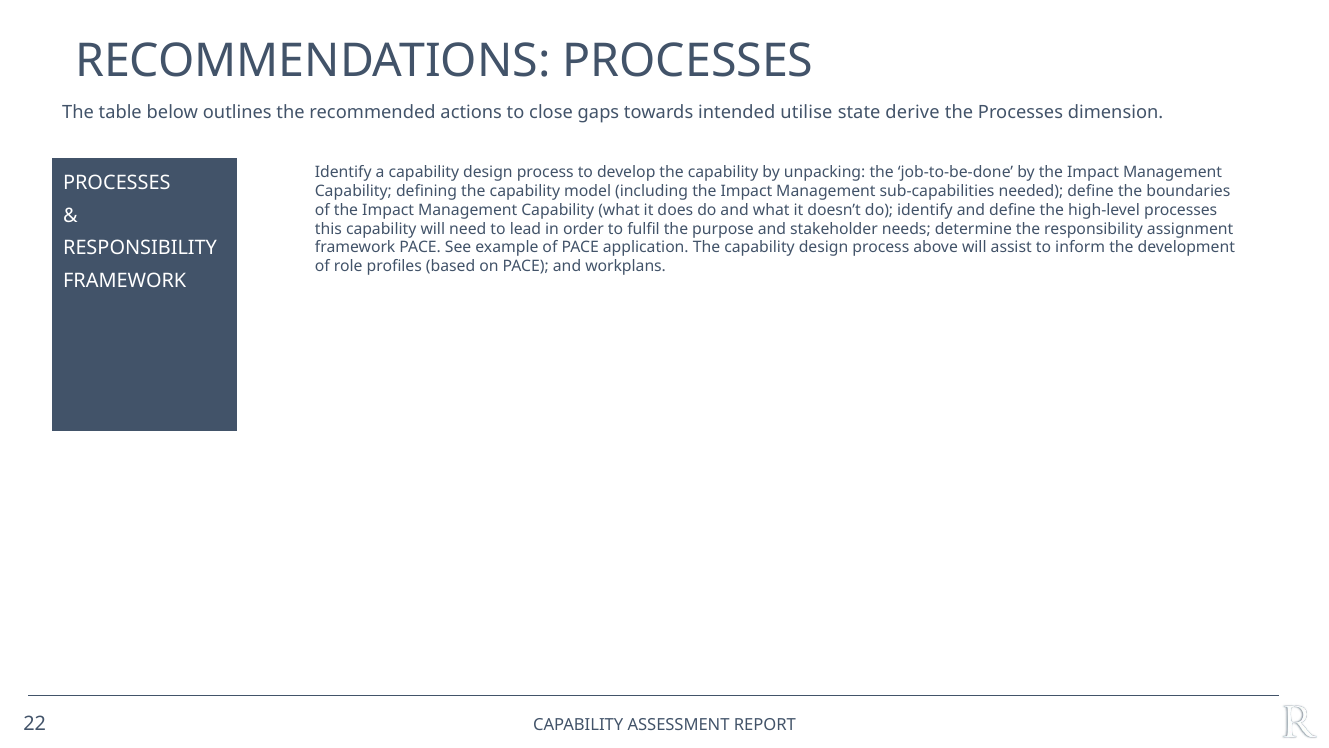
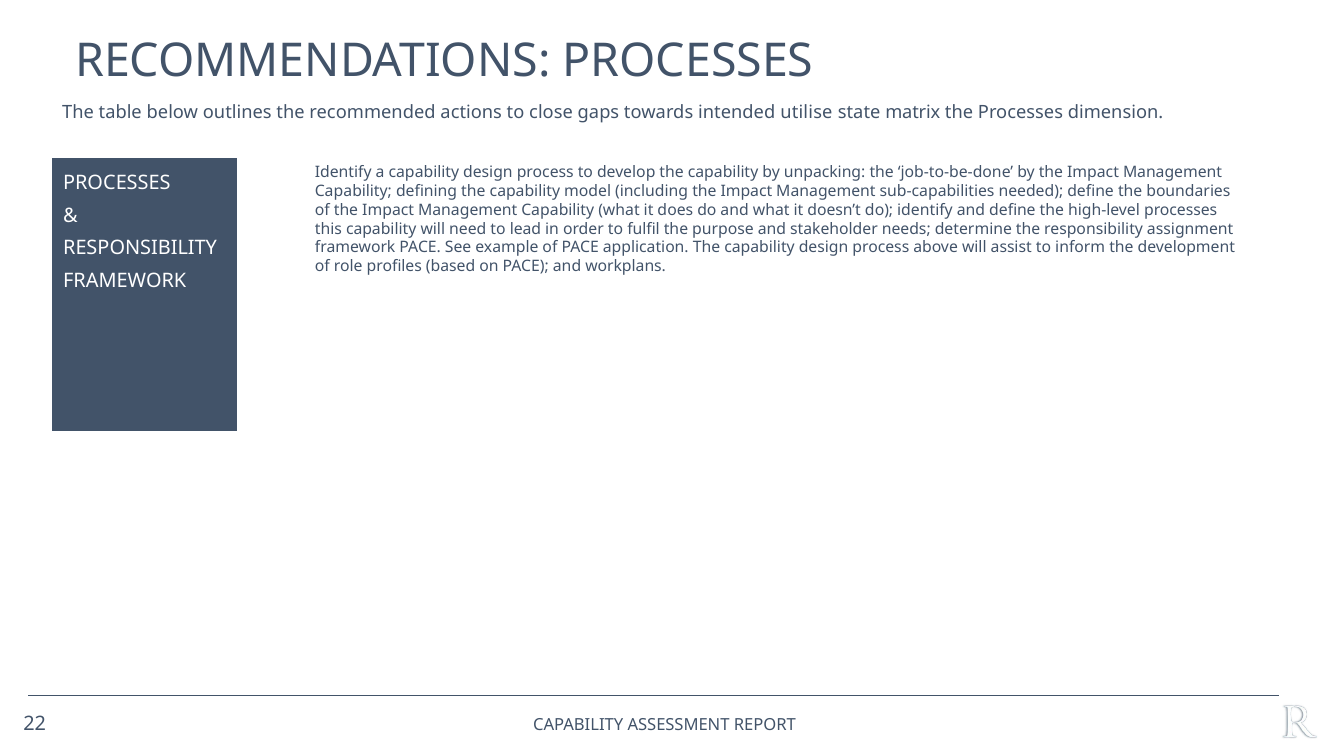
derive: derive -> matrix
